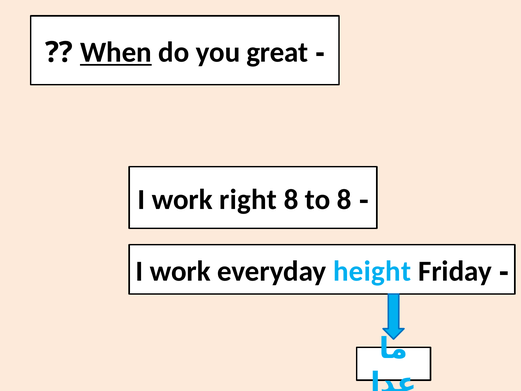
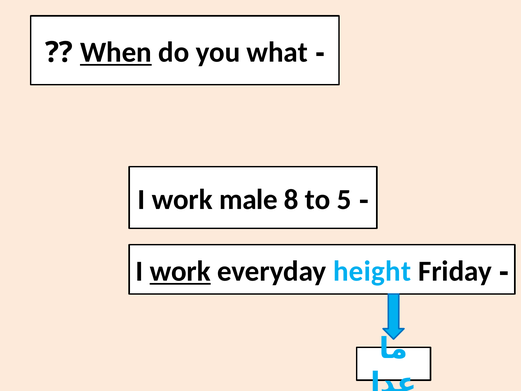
great: great -> what
right: right -> male
to 8: 8 -> 5
work at (180, 271) underline: none -> present
